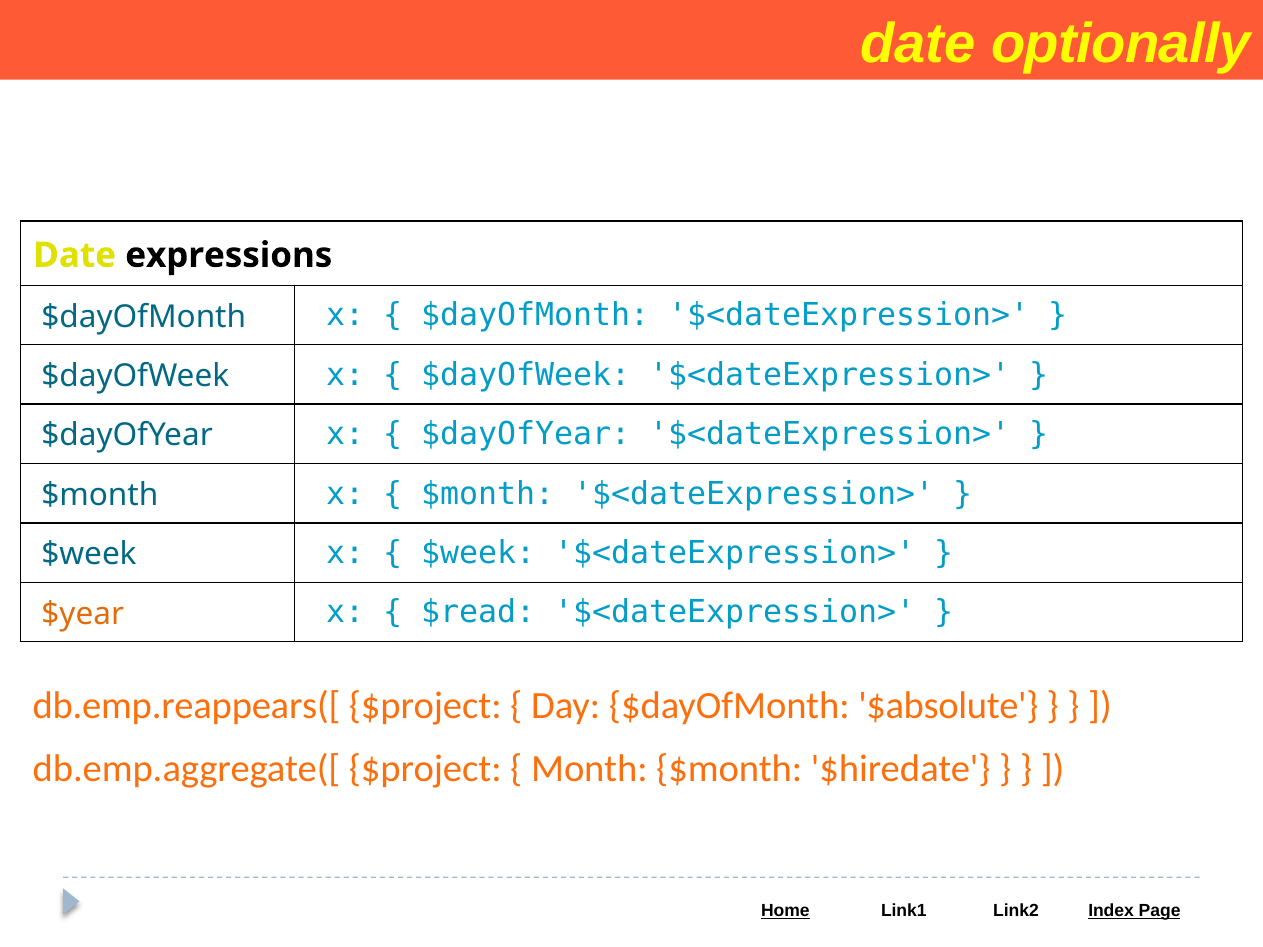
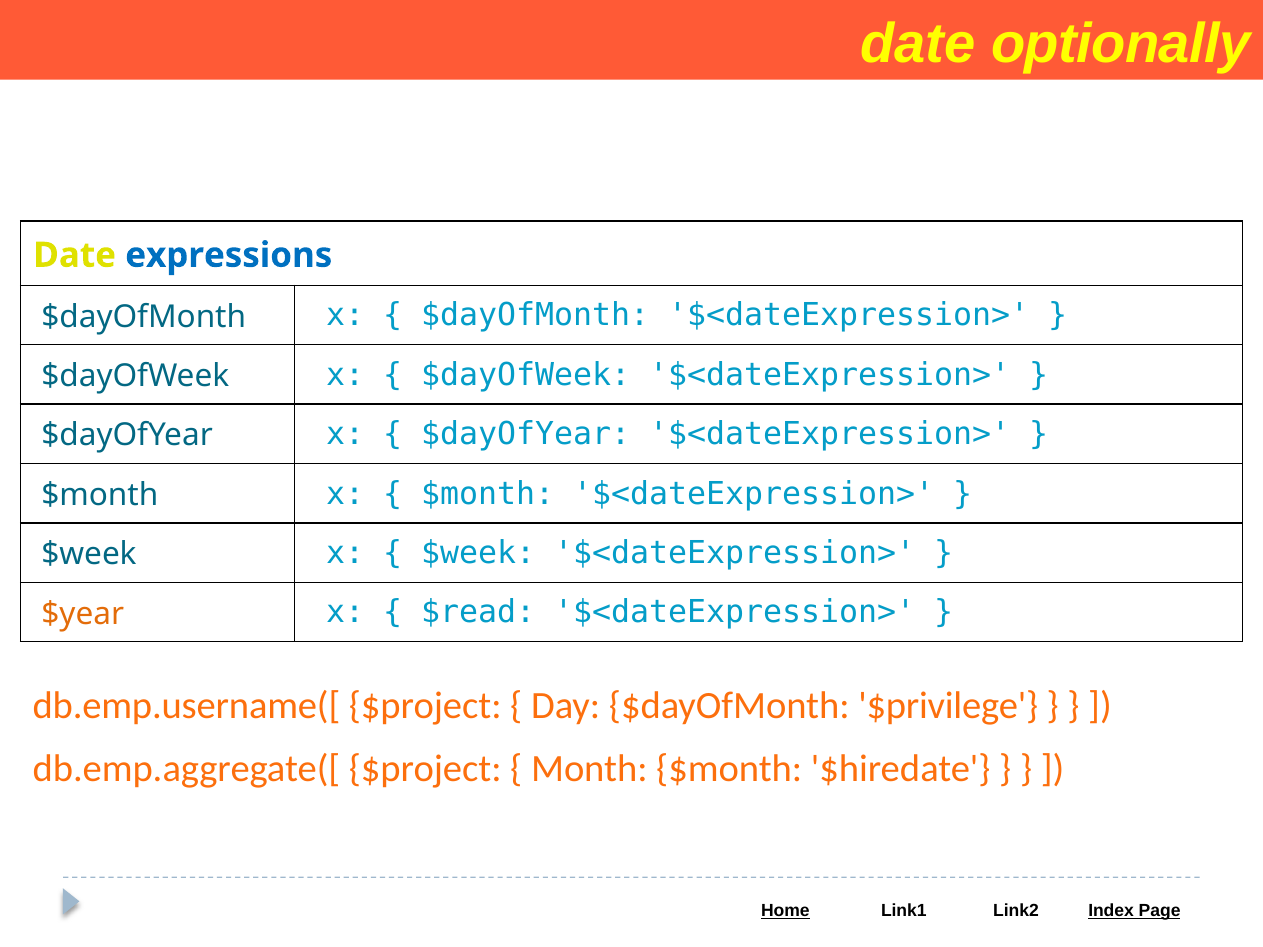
expressions colour: black -> blue
db.emp.reappears([: db.emp.reappears([ -> db.emp.username([
$absolute: $absolute -> $privilege
